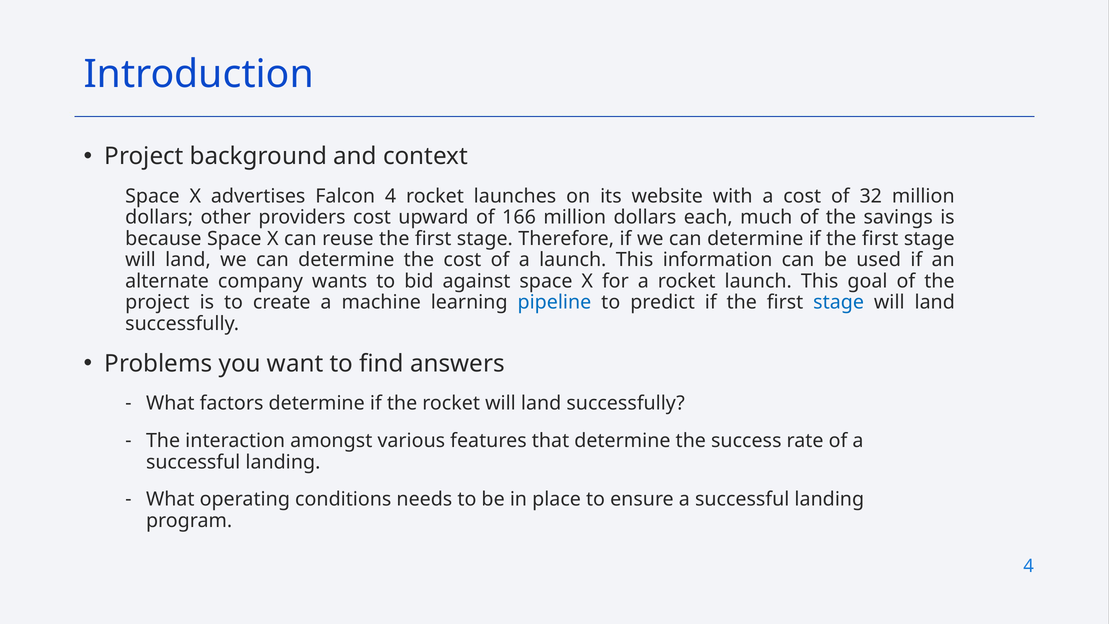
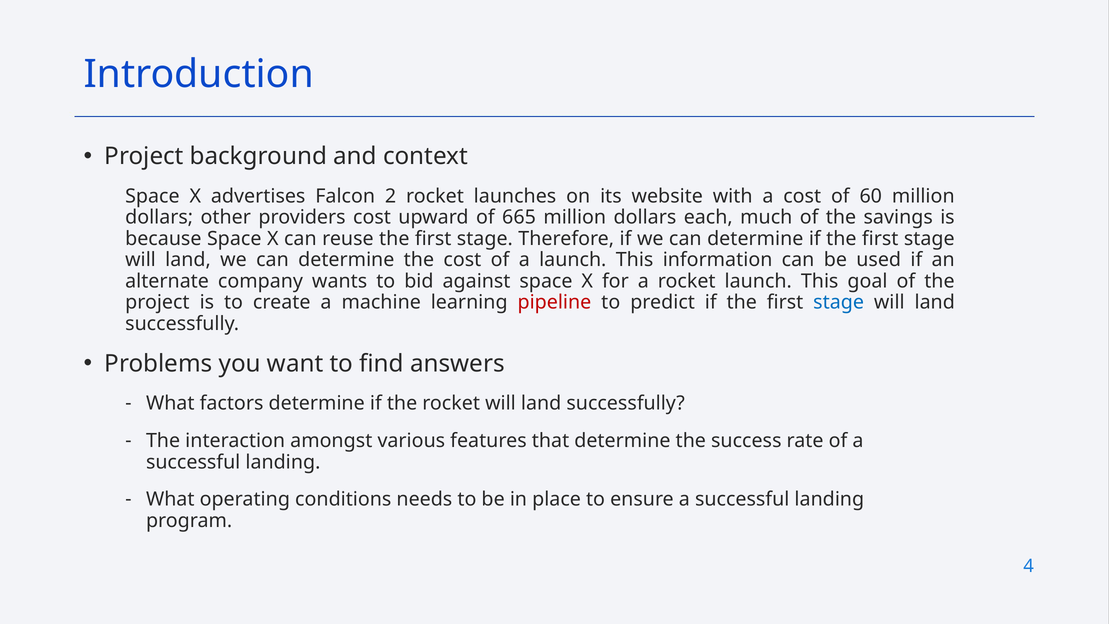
Falcon 4: 4 -> 2
32: 32 -> 60
166: 166 -> 665
pipeline colour: blue -> red
